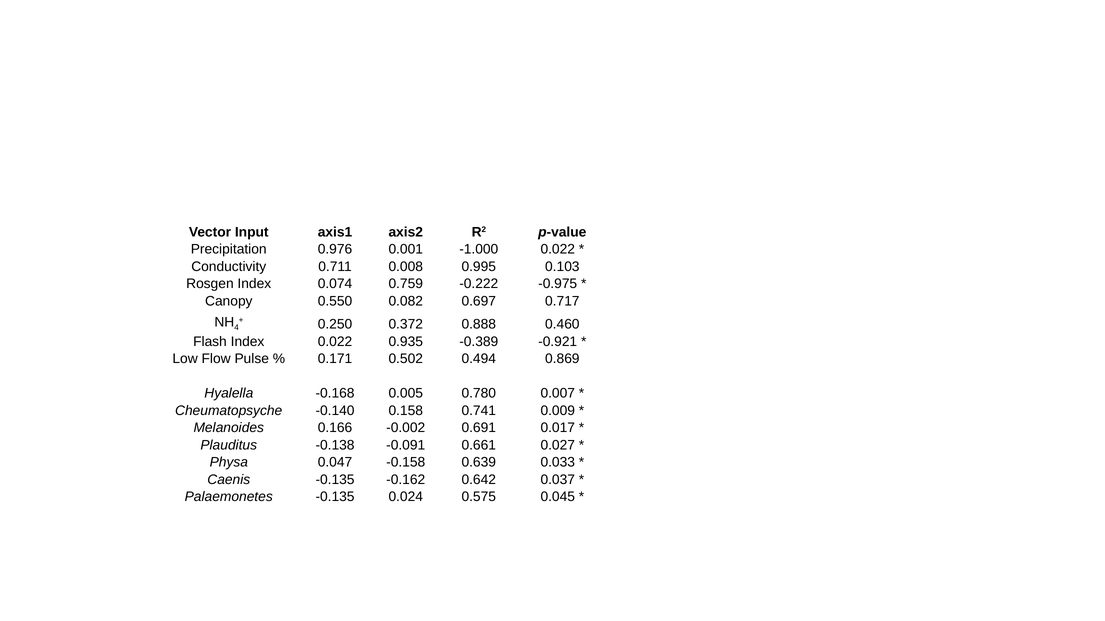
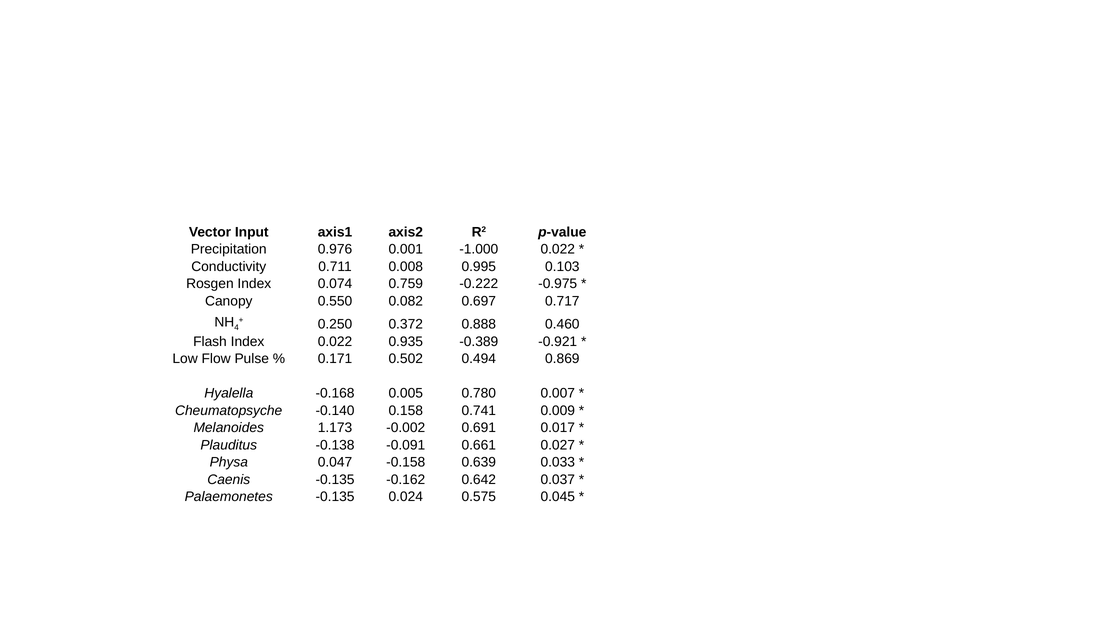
0.166: 0.166 -> 1.173
